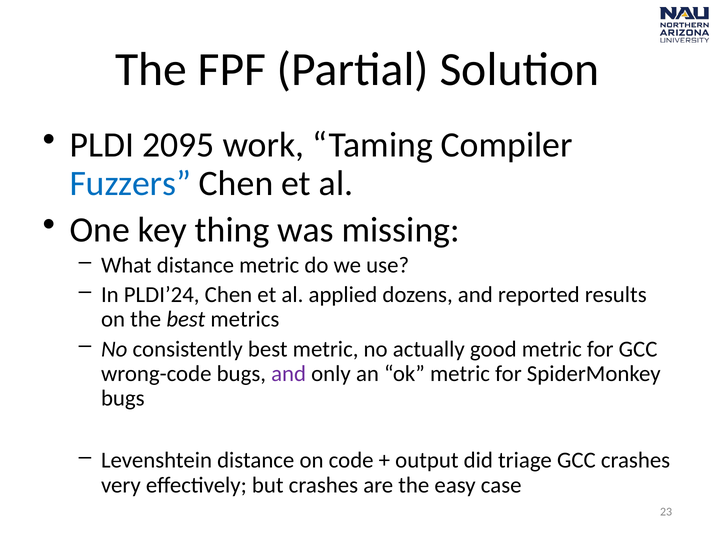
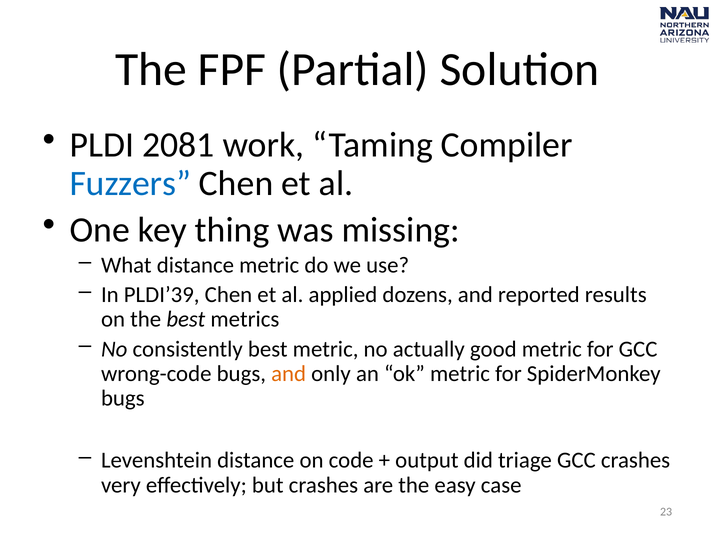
2095: 2095 -> 2081
PLDI’24: PLDI’24 -> PLDI’39
and at (289, 374) colour: purple -> orange
